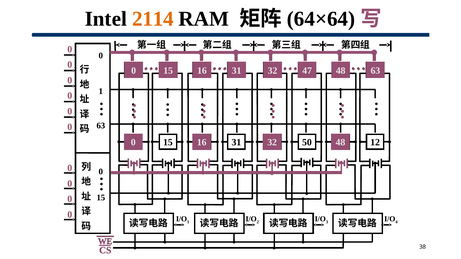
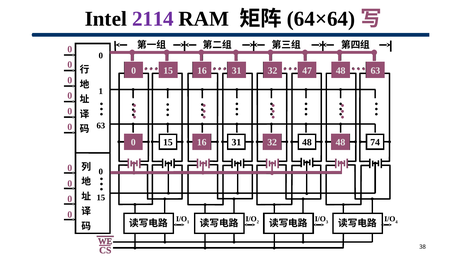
2114 colour: orange -> purple
50 at (307, 143): 50 -> 48
12: 12 -> 74
